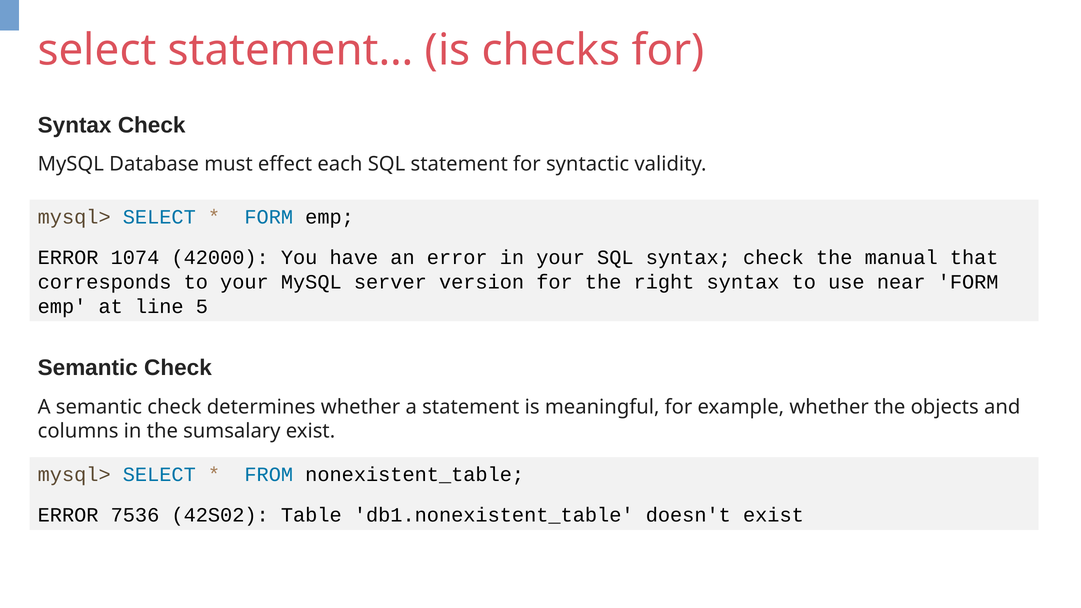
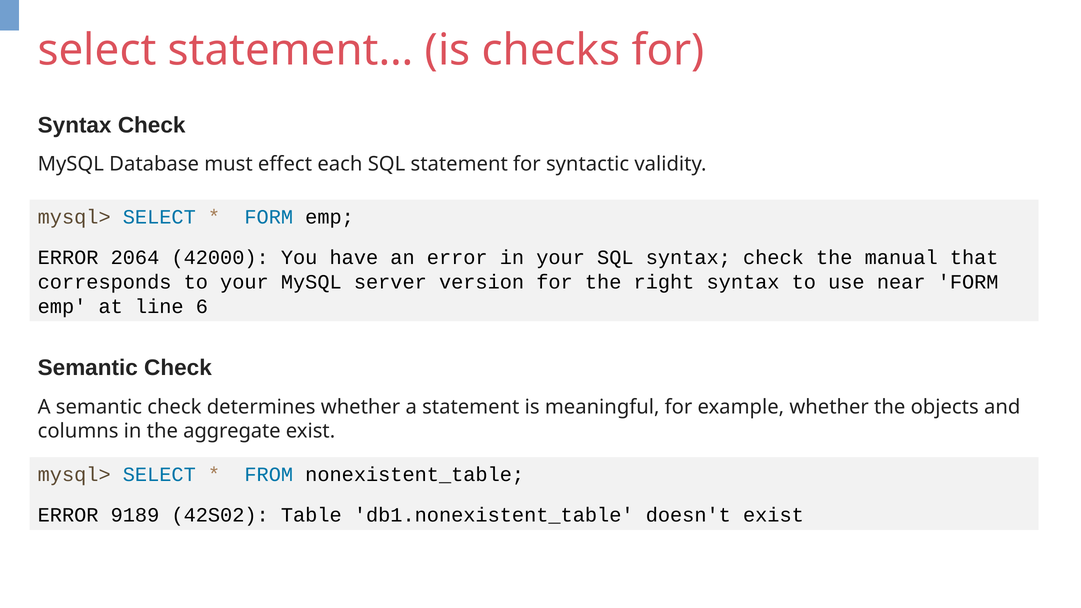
1074: 1074 -> 2064
5: 5 -> 6
sumsalary: sumsalary -> aggregate
7536: 7536 -> 9189
